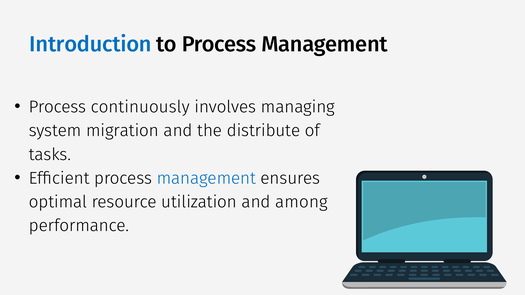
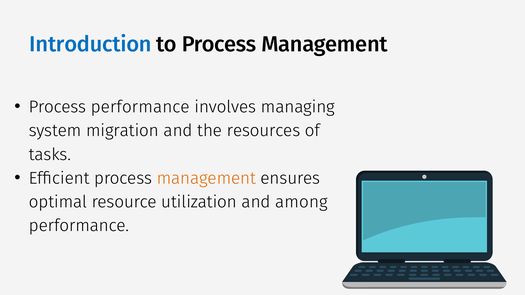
Process continuously: continuously -> performance
distribute: distribute -> resources
management at (206, 178) colour: blue -> orange
